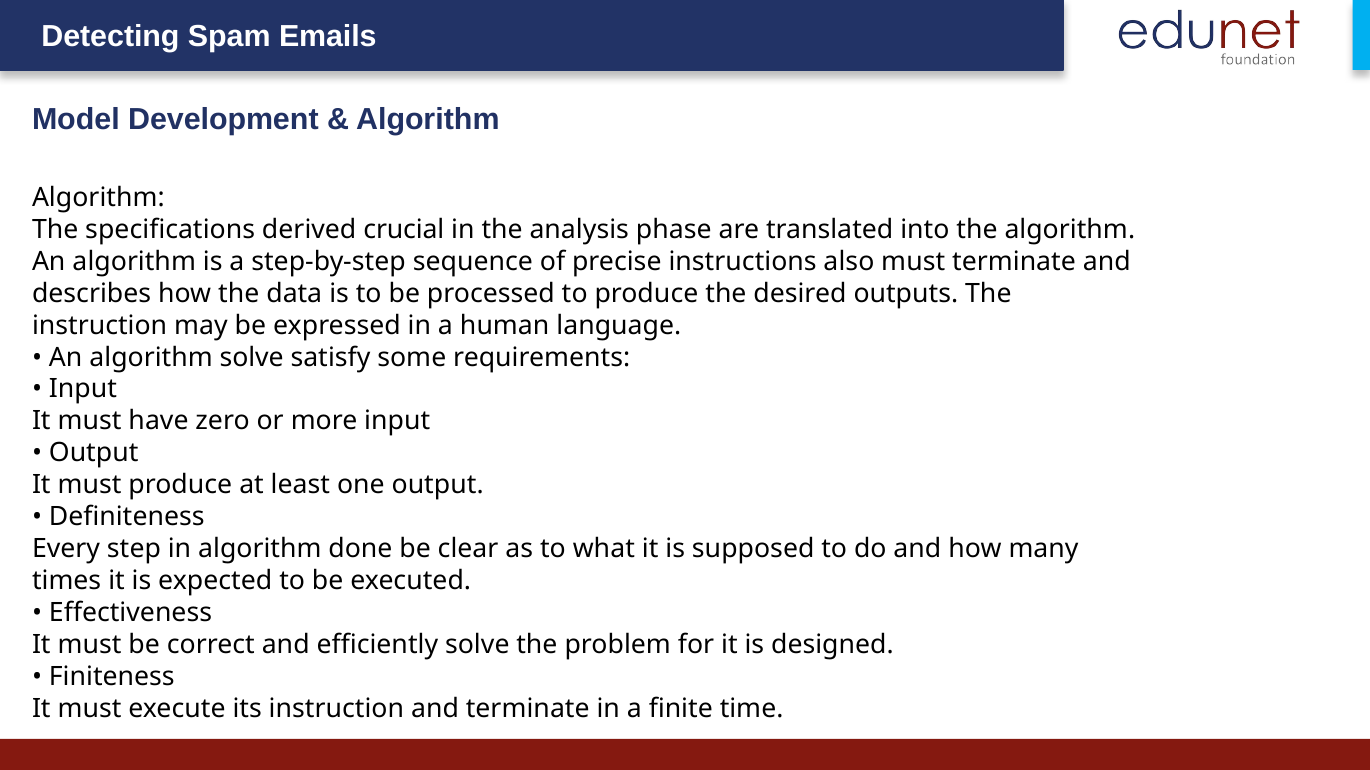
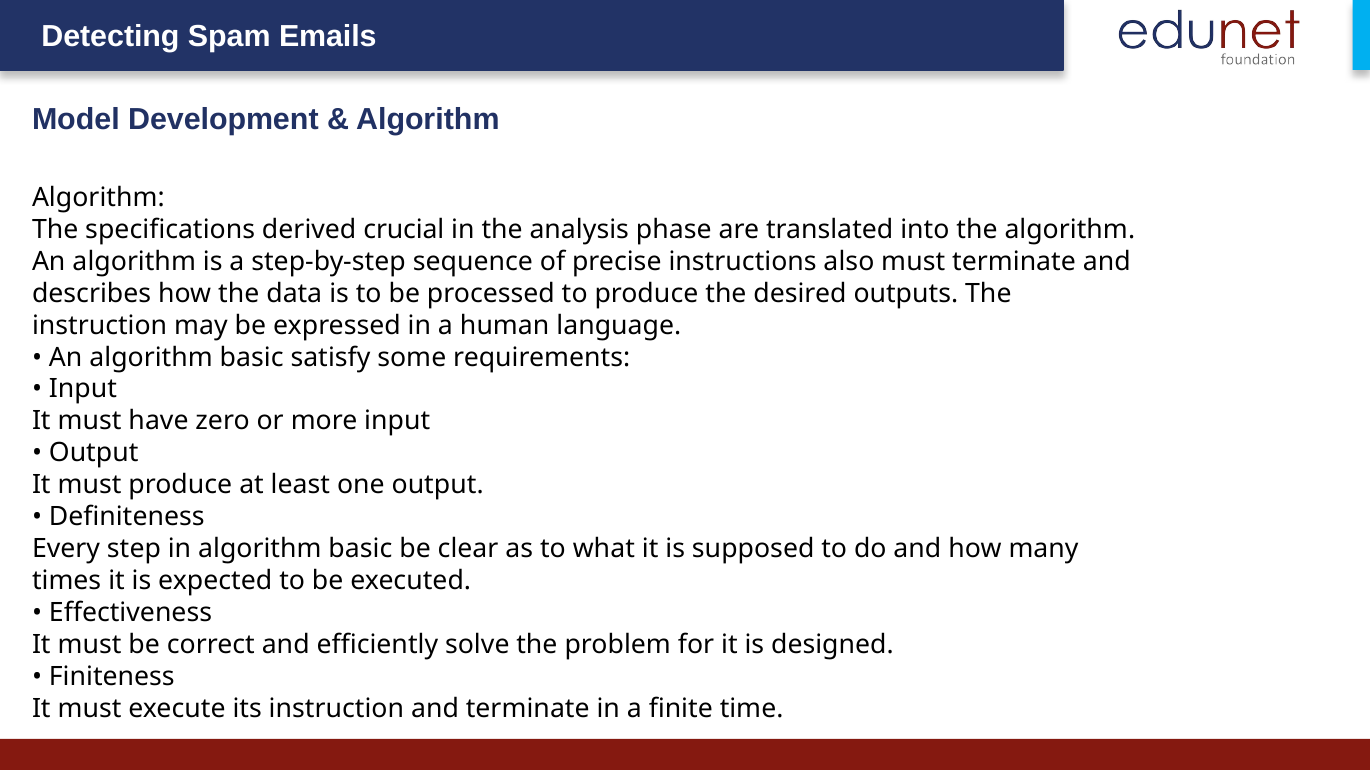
An algorithm solve: solve -> basic
in algorithm done: done -> basic
